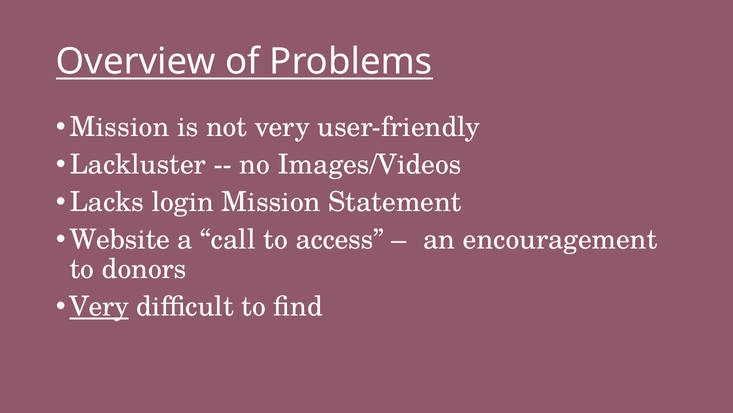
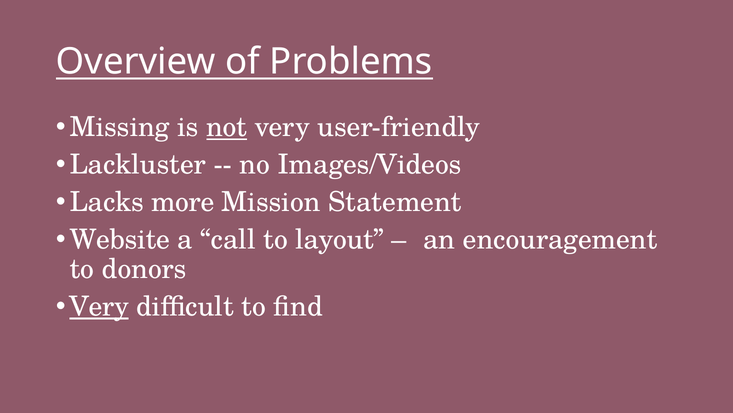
Mission at (120, 127): Mission -> Missing
not underline: none -> present
login: login -> more
access: access -> layout
